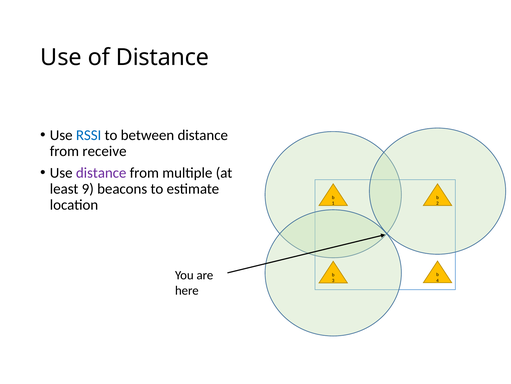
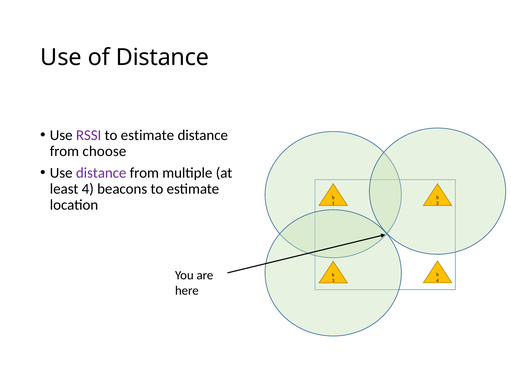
RSSI colour: blue -> purple
between at (147, 135): between -> estimate
receive: receive -> choose
least 9: 9 -> 4
